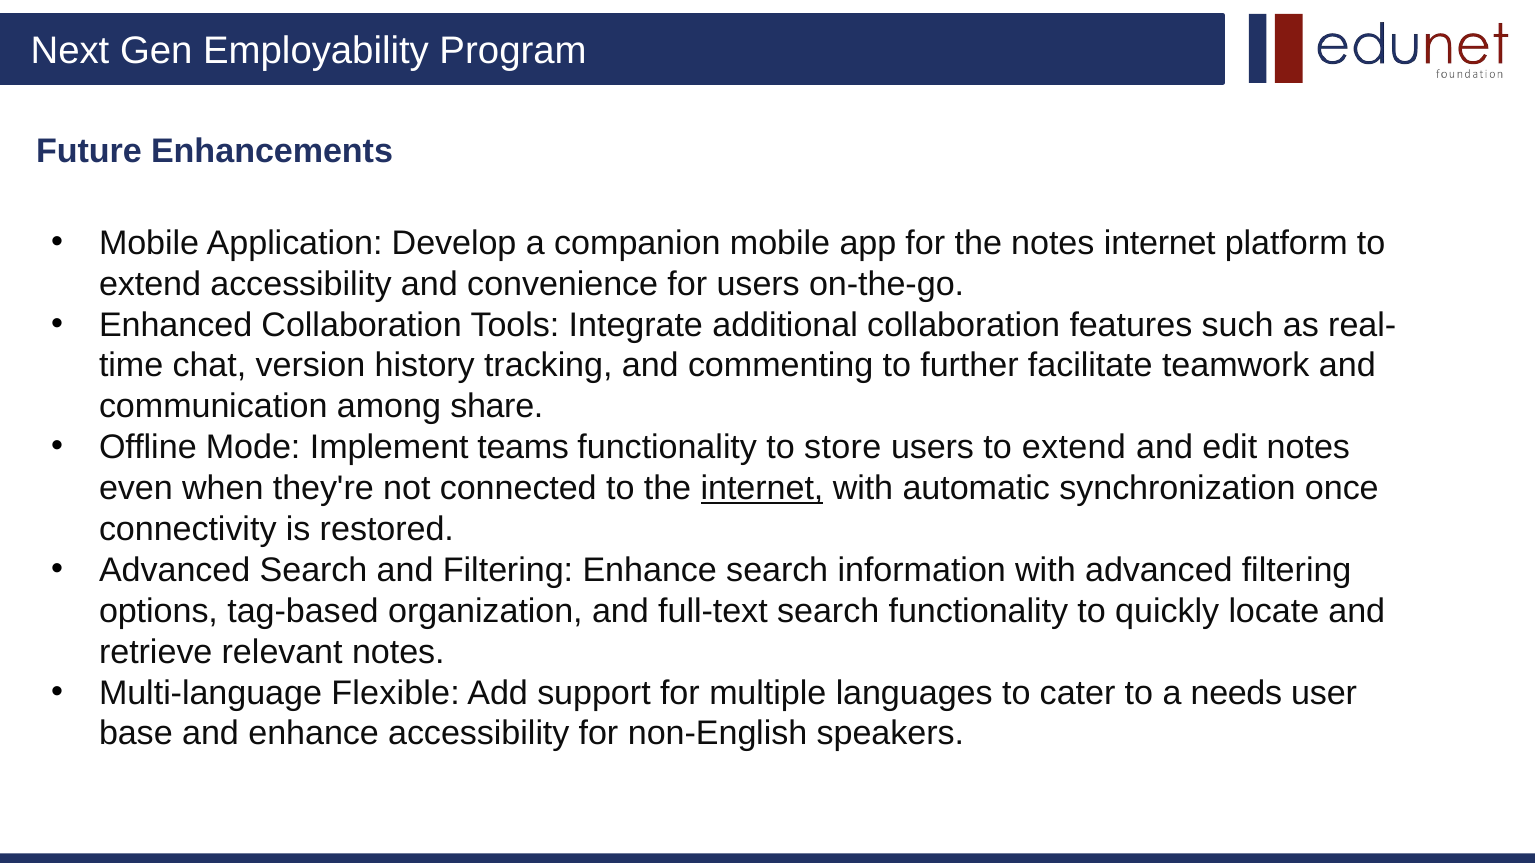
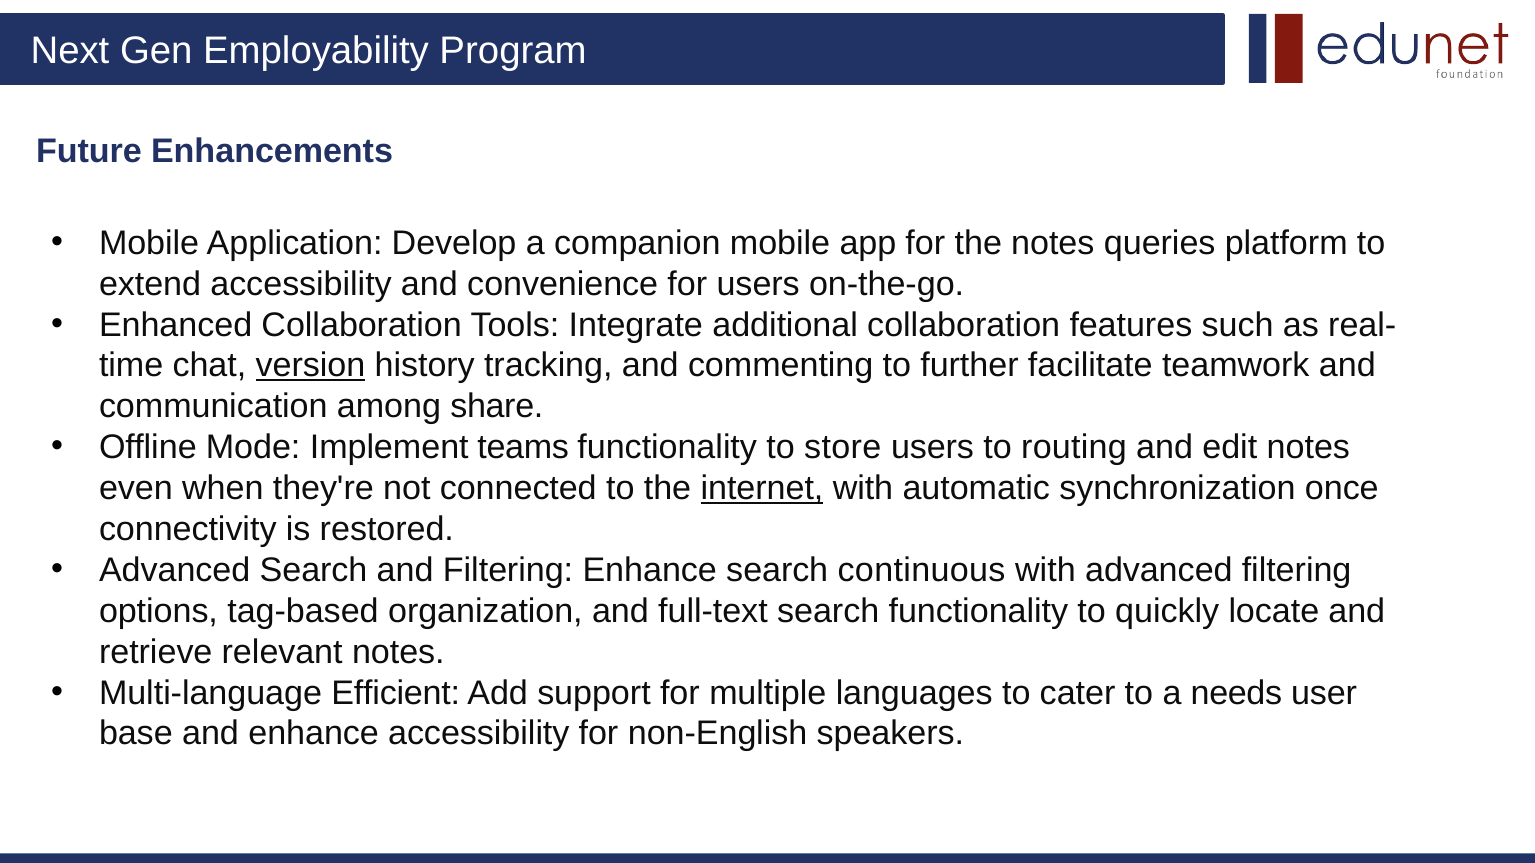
notes internet: internet -> queries
version underline: none -> present
users to extend: extend -> routing
information: information -> continuous
Flexible: Flexible -> Efficient
